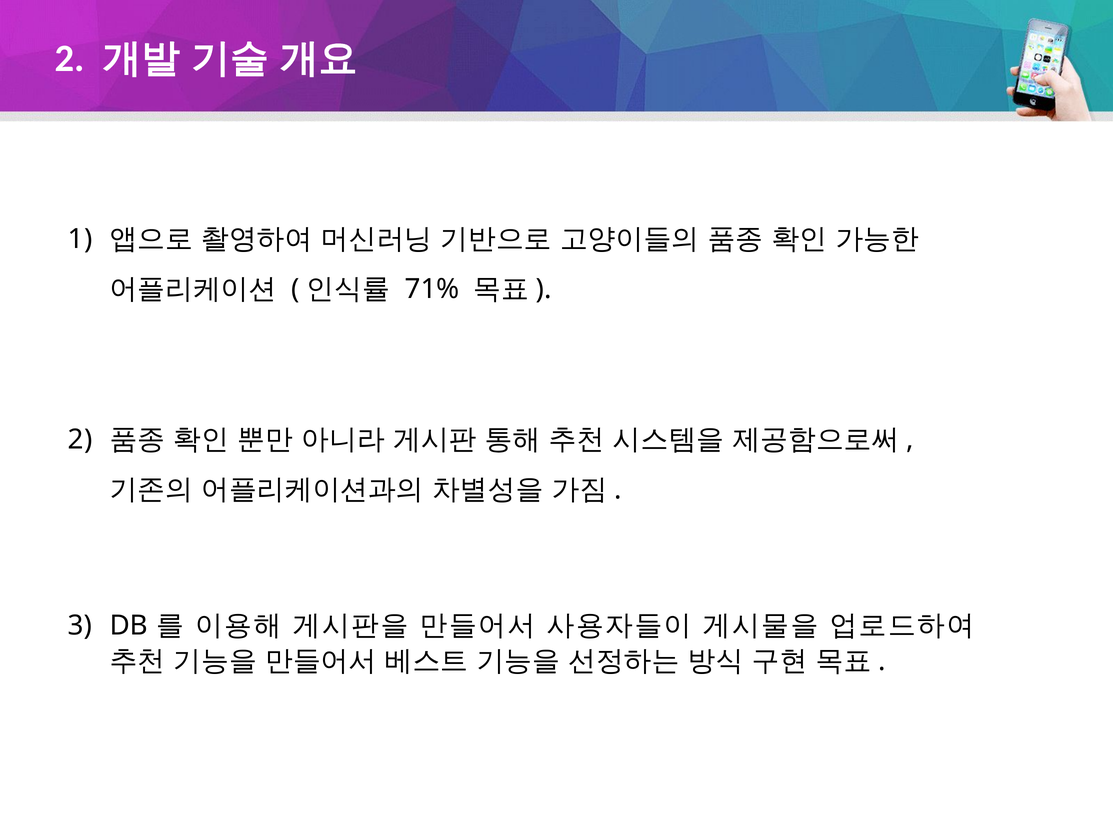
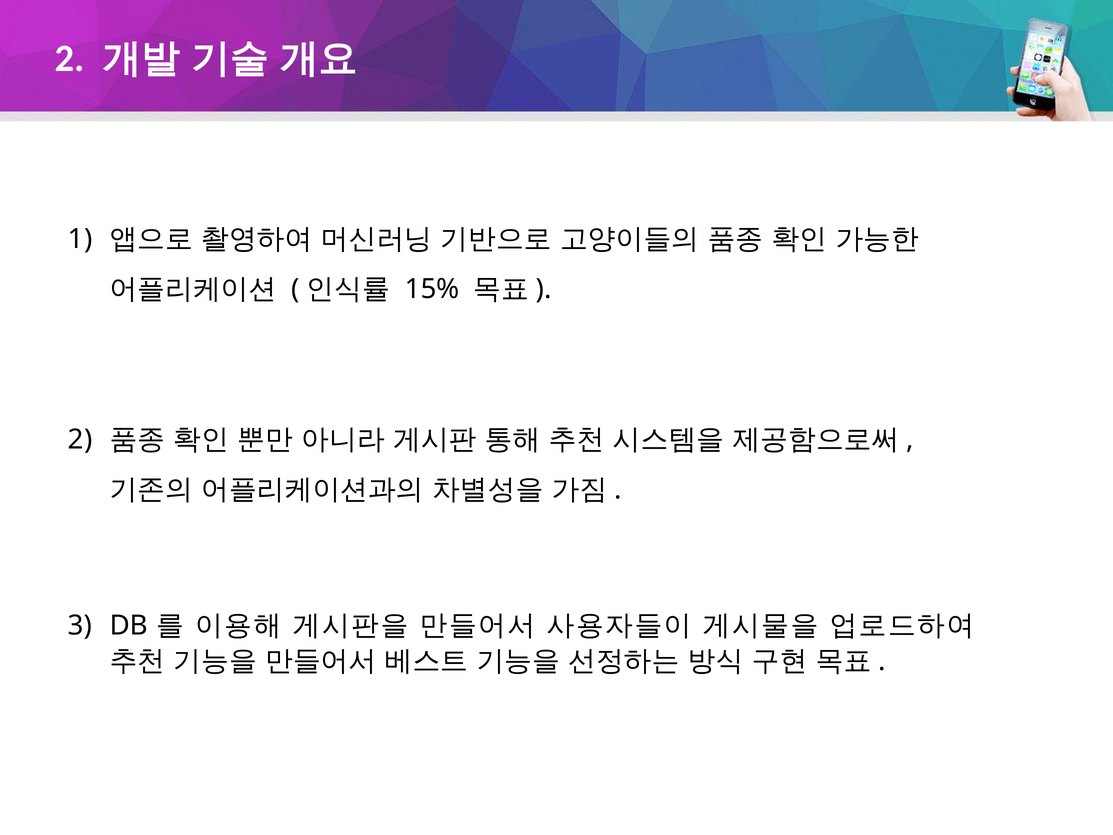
71%: 71% -> 15%
